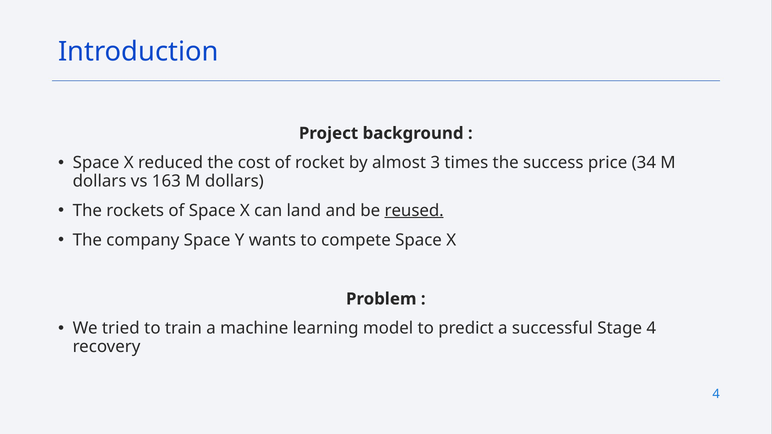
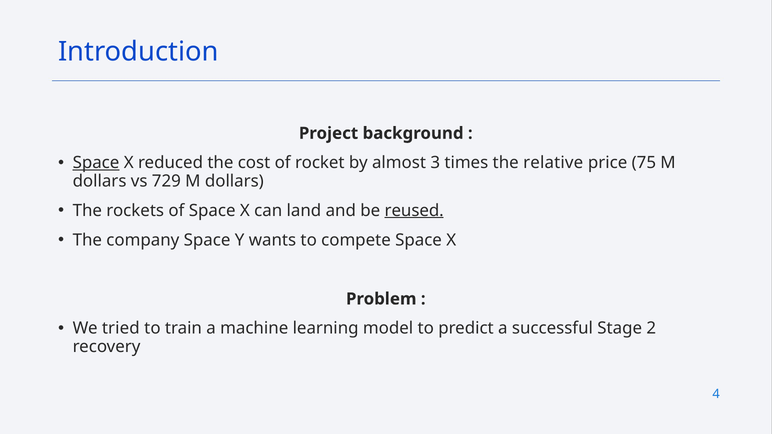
Space at (96, 163) underline: none -> present
success: success -> relative
34: 34 -> 75
163: 163 -> 729
Stage 4: 4 -> 2
